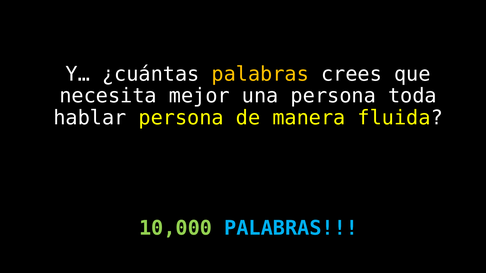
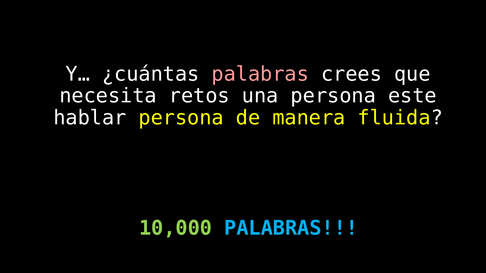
palabras at (260, 74) colour: yellow -> pink
mejor: mejor -> retos
toda: toda -> este
